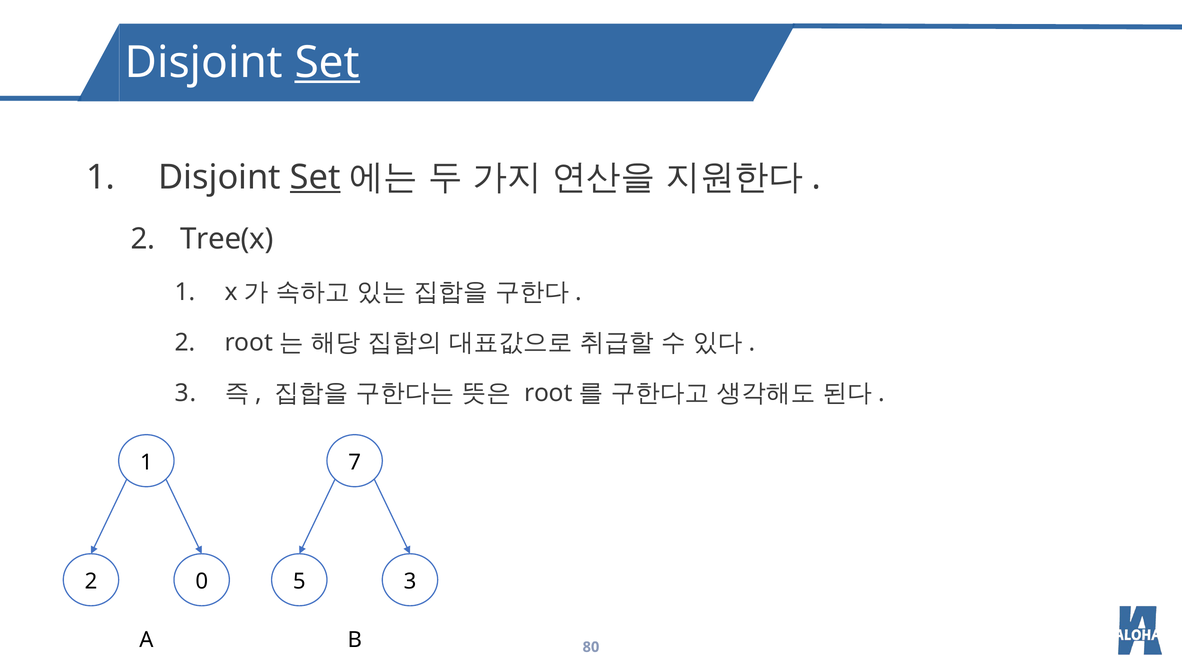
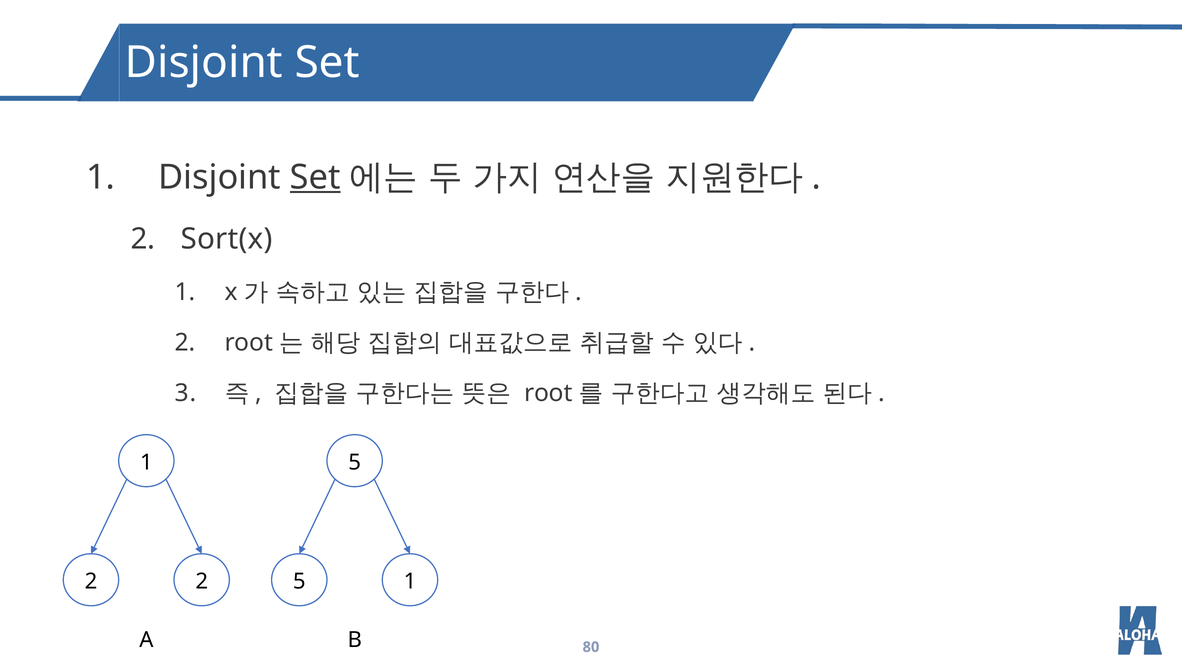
Set at (327, 63) underline: present -> none
Tree(x: Tree(x -> Sort(x
1 7: 7 -> 5
2 0: 0 -> 2
5 3: 3 -> 1
